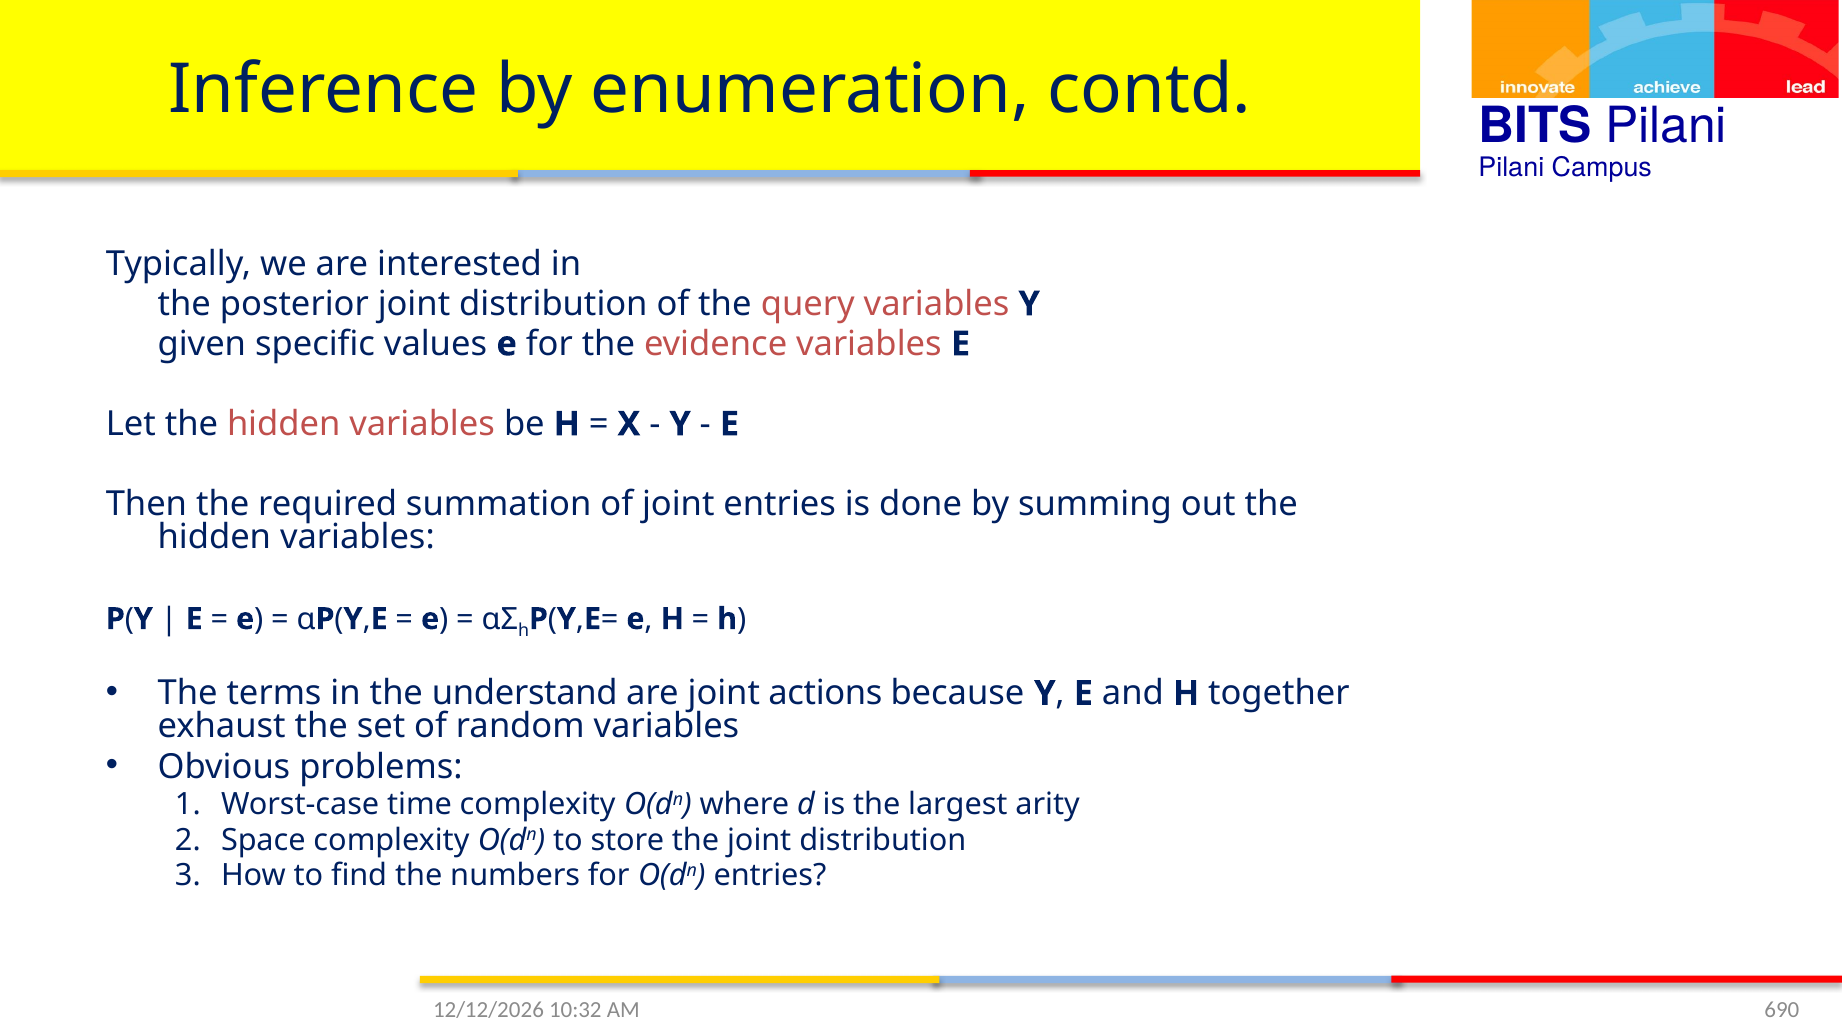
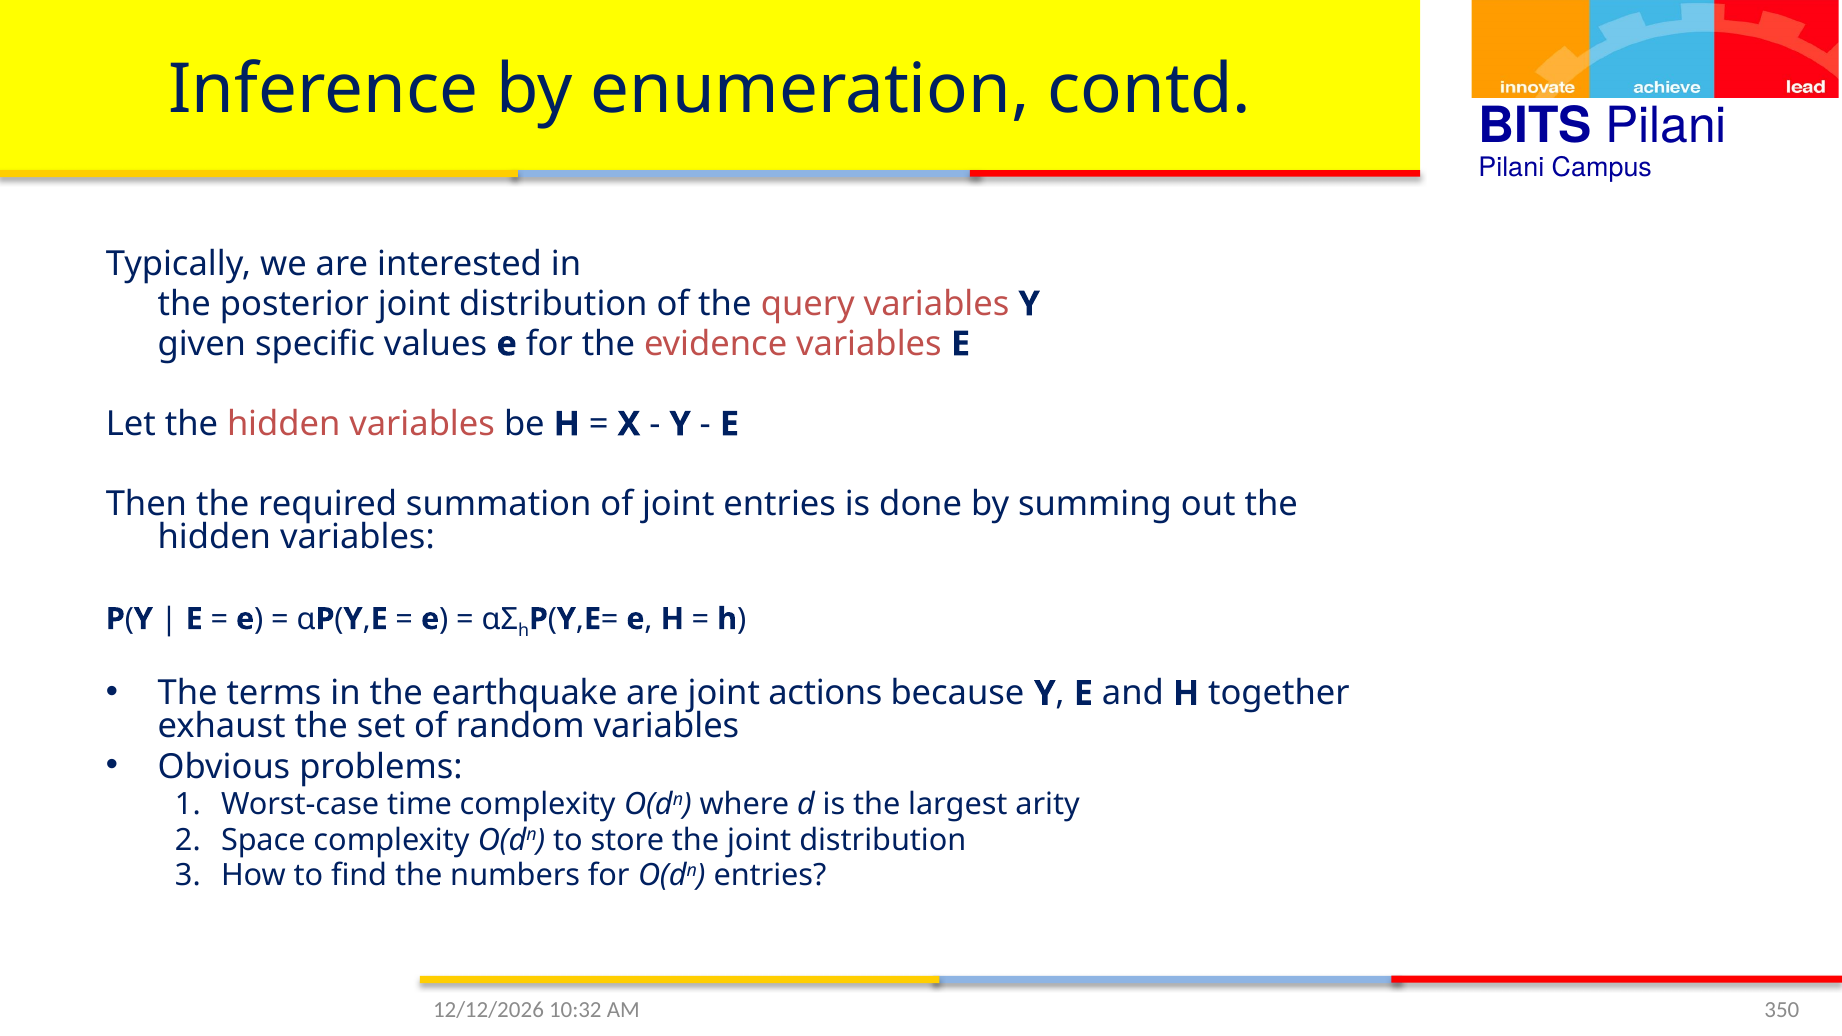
understand: understand -> earthquake
690: 690 -> 350
